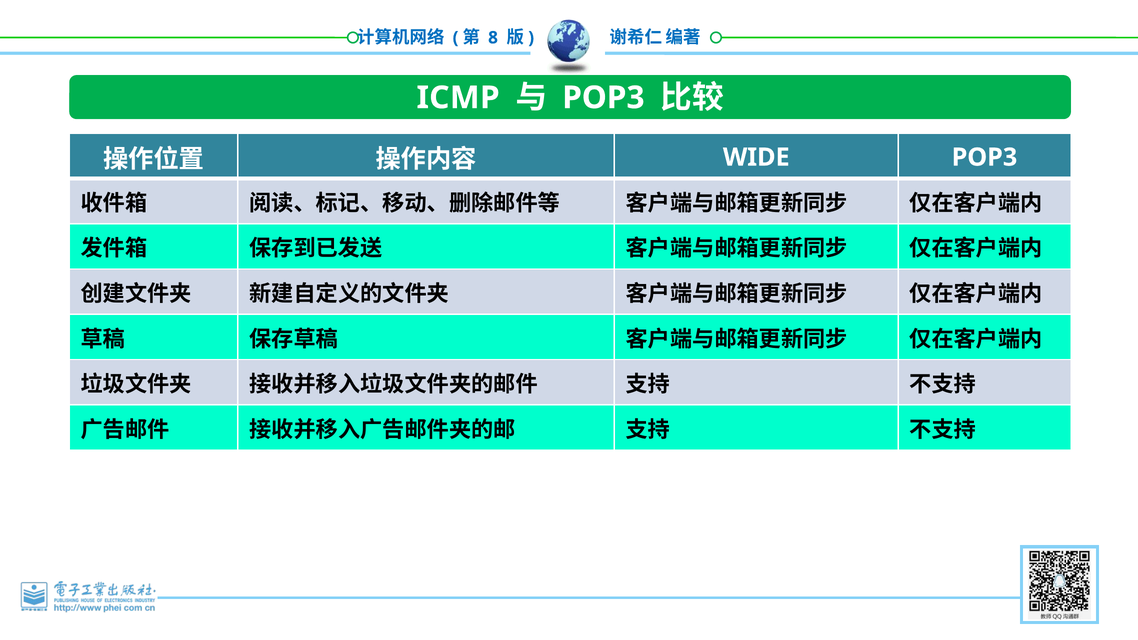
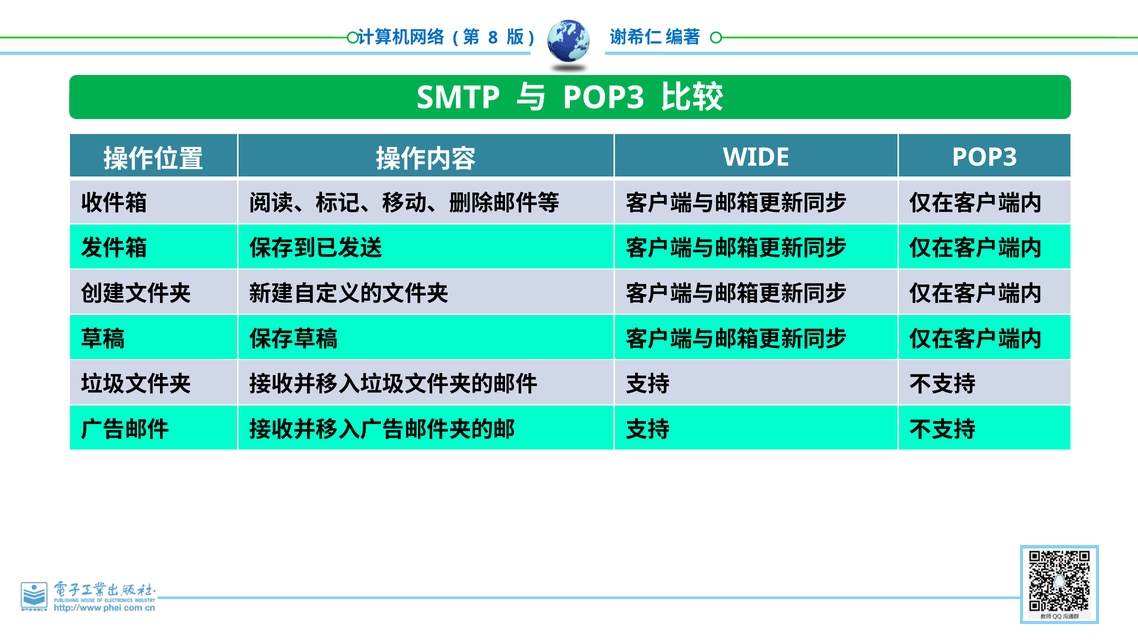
ICMP: ICMP -> SMTP
